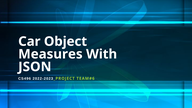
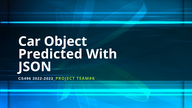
Measures: Measures -> Predicted
